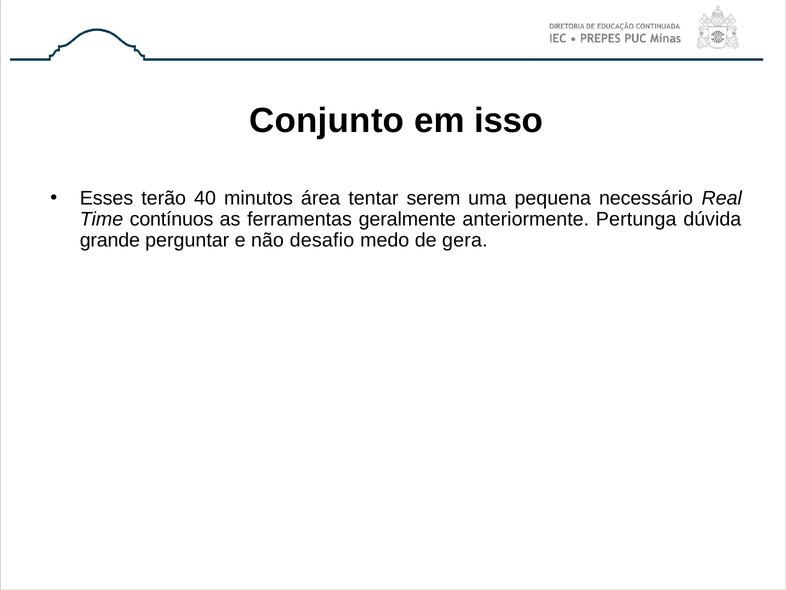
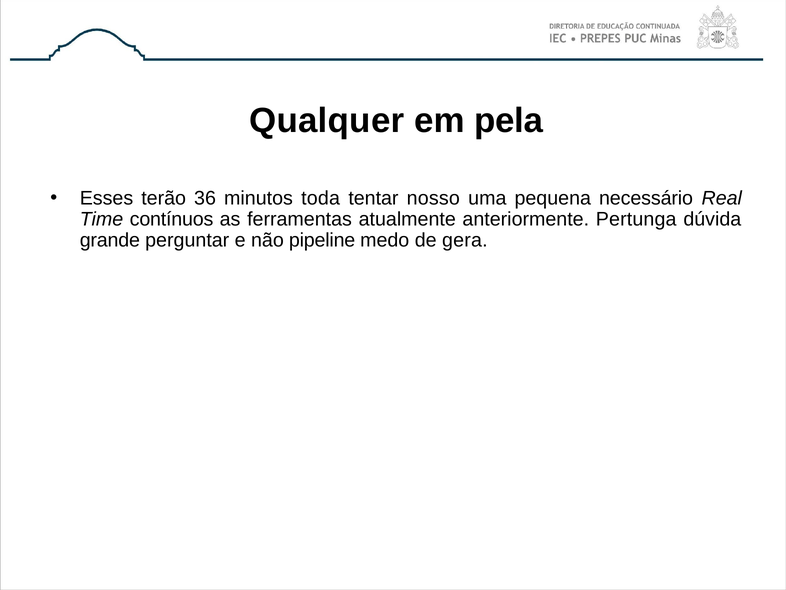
Conjunto: Conjunto -> Qualquer
isso: isso -> pela
40: 40 -> 36
área: área -> toda
serem: serem -> nosso
geralmente: geralmente -> atualmente
desafio: desafio -> pipeline
